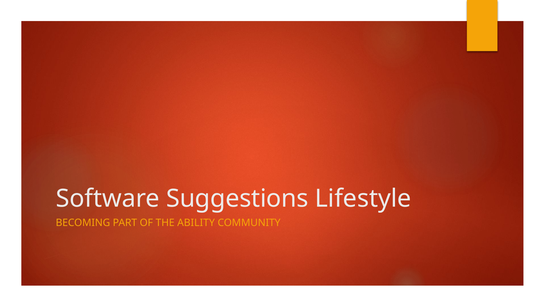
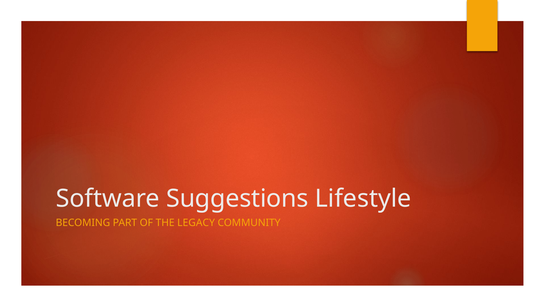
ABILITY: ABILITY -> LEGACY
